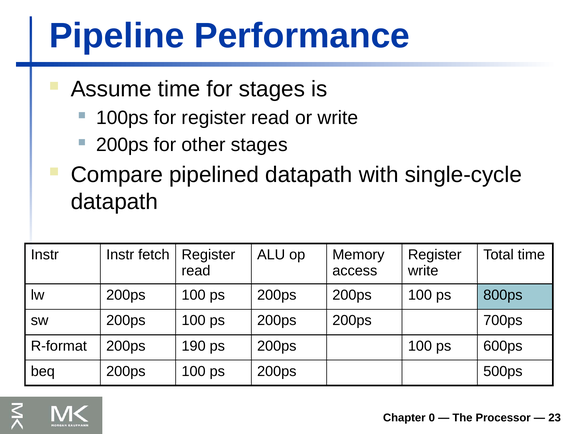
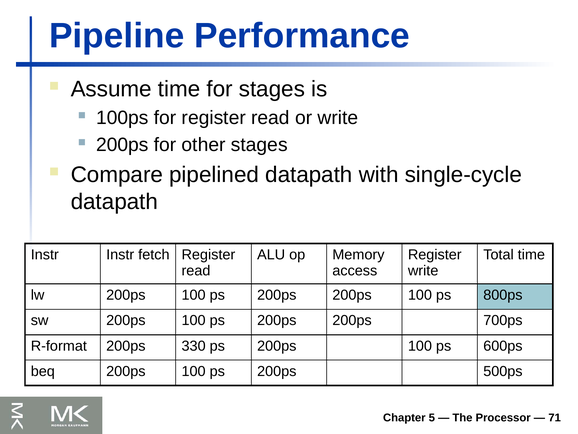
190: 190 -> 330
0: 0 -> 5
23: 23 -> 71
